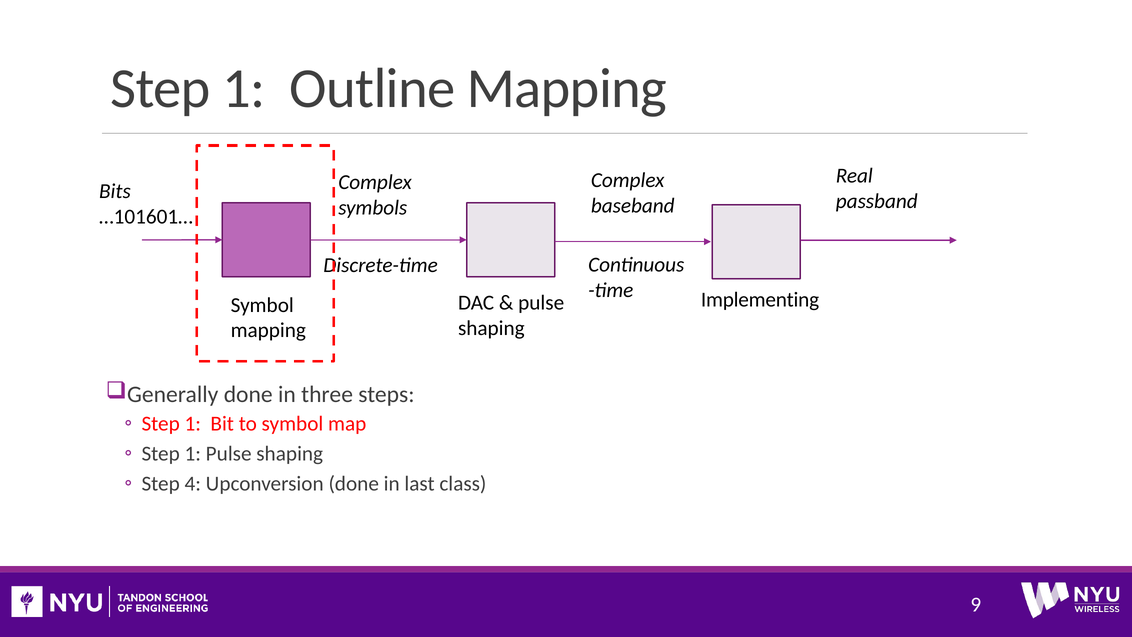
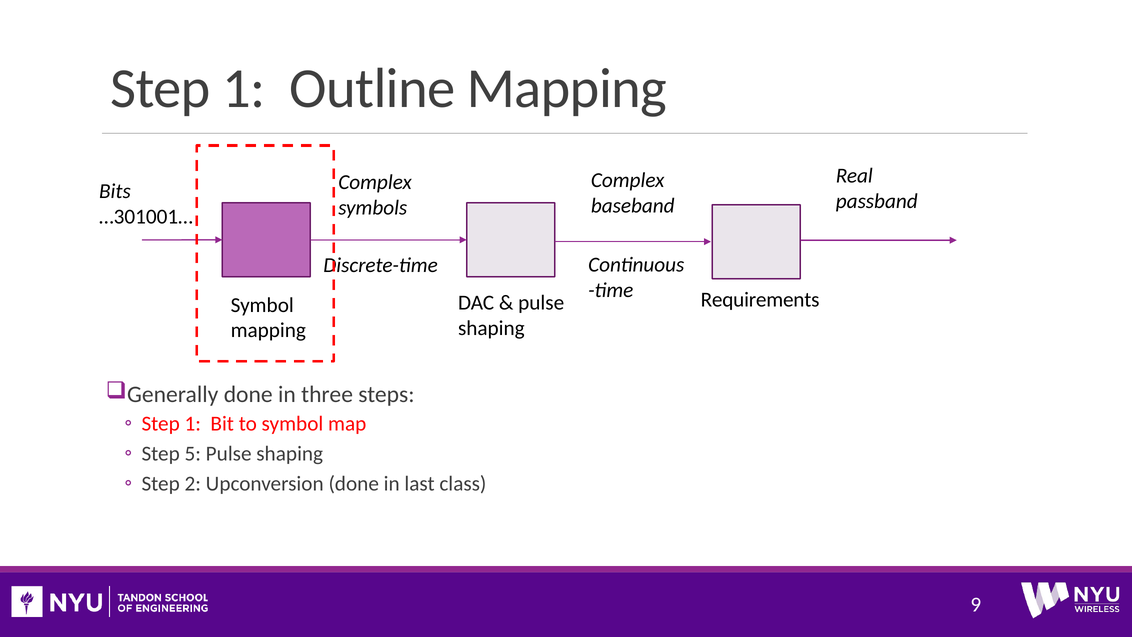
…101601…: …101601… -> …301001…
Implementing: Implementing -> Requirements
1 at (193, 453): 1 -> 5
4: 4 -> 2
